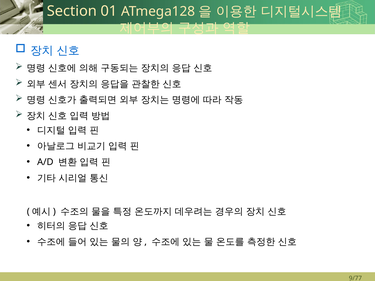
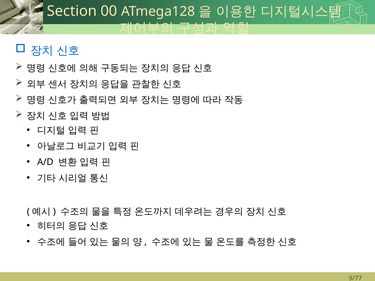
01: 01 -> 00
